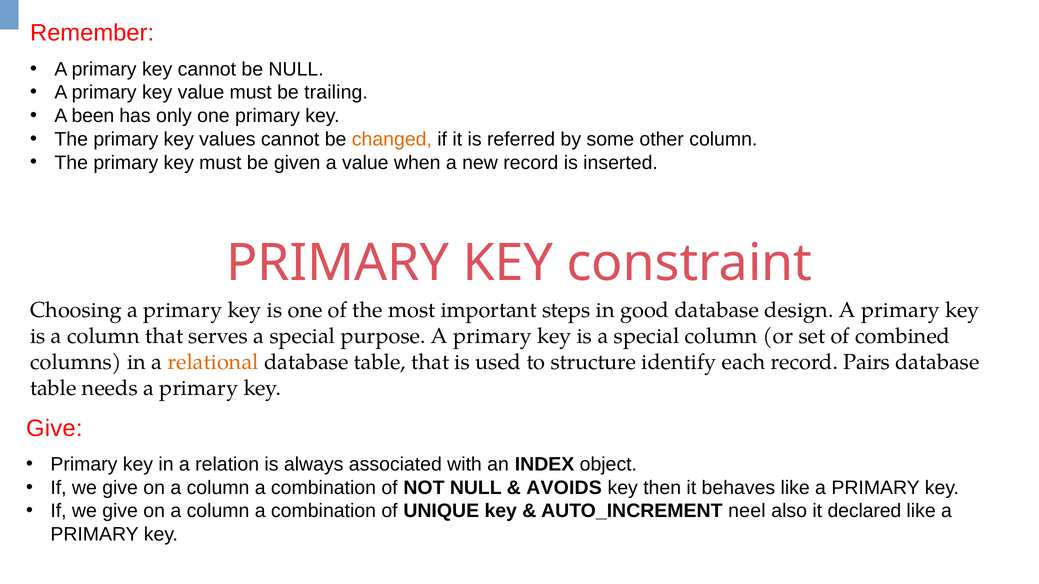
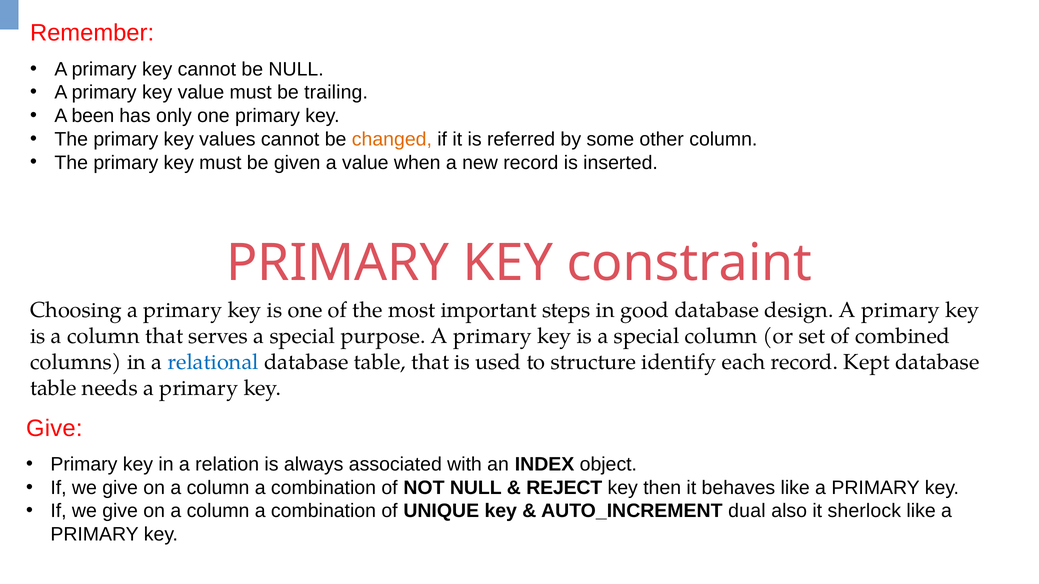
relational colour: orange -> blue
Pairs: Pairs -> Kept
AVOIDS: AVOIDS -> REJECT
neel: neel -> dual
declared: declared -> sherlock
